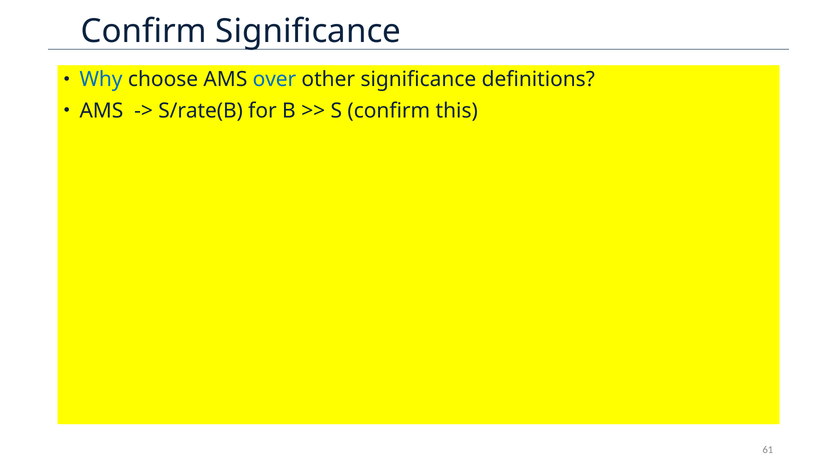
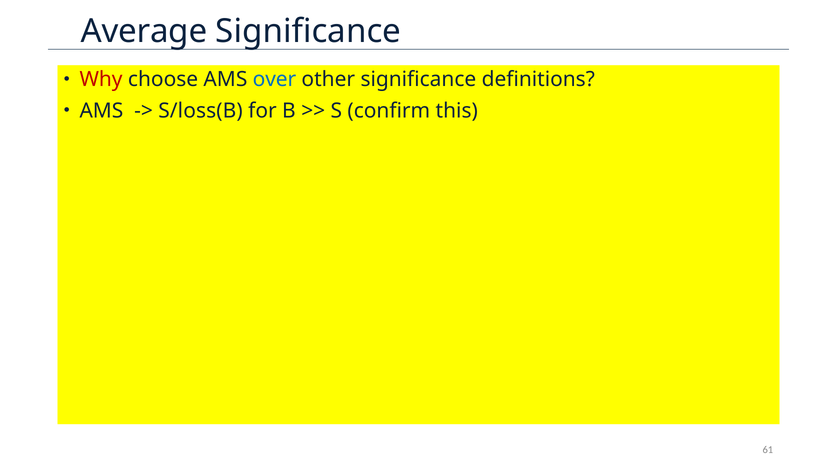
Confirm at (144, 32): Confirm -> Average
Why colour: blue -> red
S/rate(B: S/rate(B -> S/loss(B
